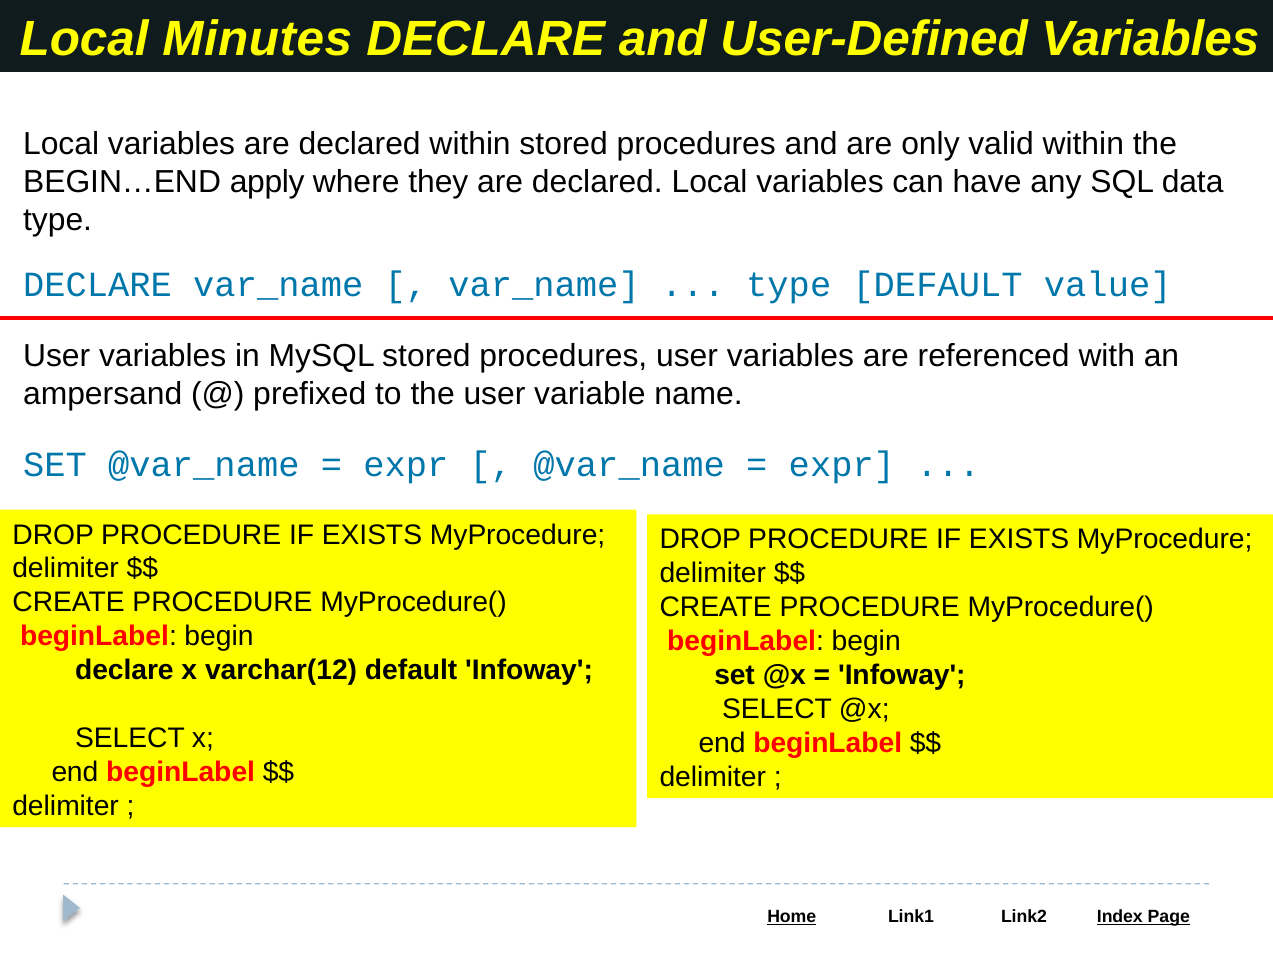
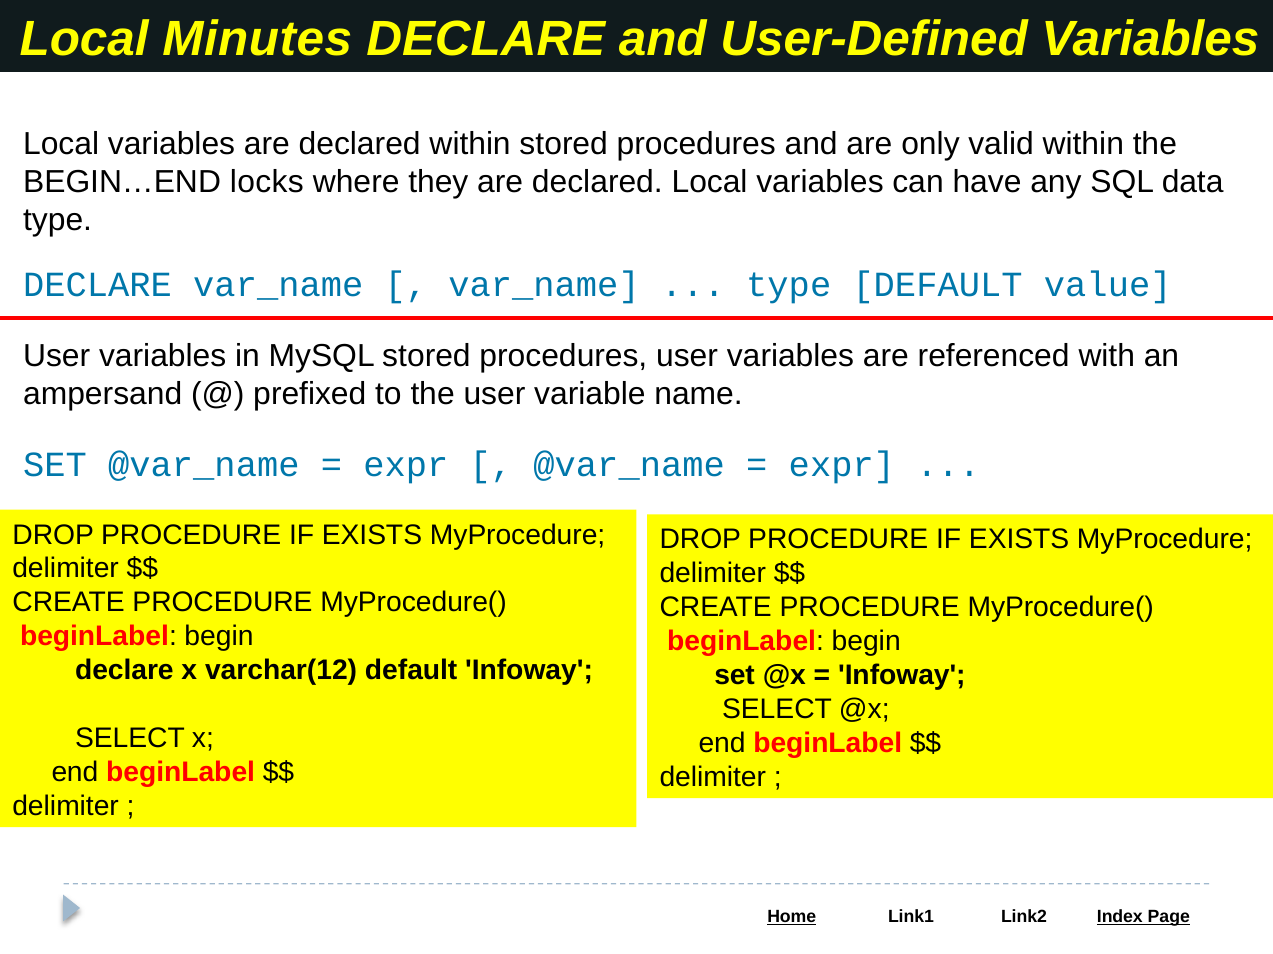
apply: apply -> locks
